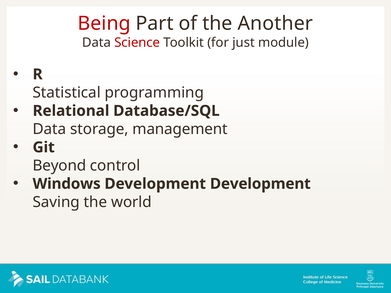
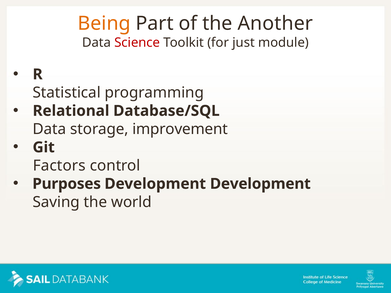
Being colour: red -> orange
management: management -> improvement
Beyond: Beyond -> Factors
Windows: Windows -> Purposes
